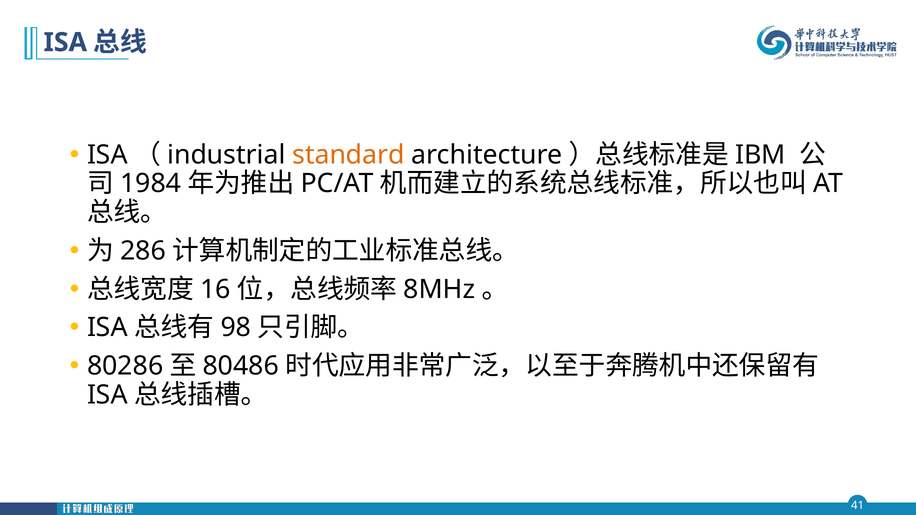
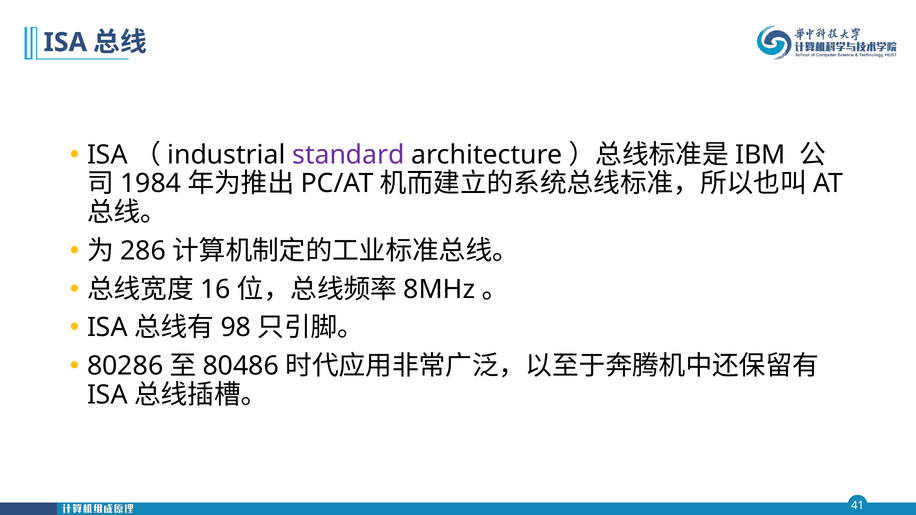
standard colour: orange -> purple
